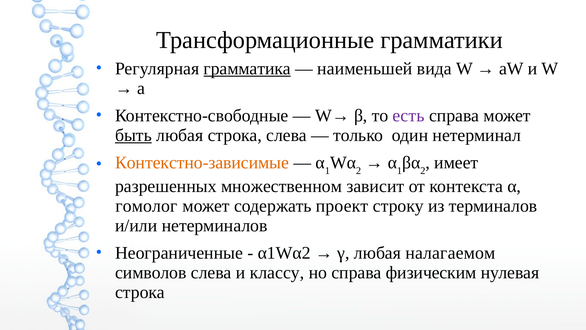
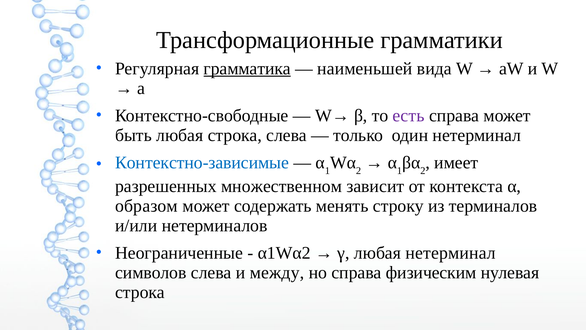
быть underline: present -> none
Контекстно-зависимые colour: orange -> blue
гомолог: гомолог -> образом
проект: проект -> менять
любая налагаемом: налагаемом -> нетерминал
классу: классу -> между
